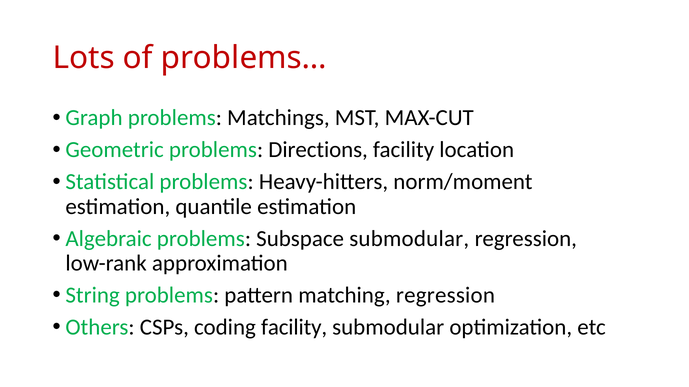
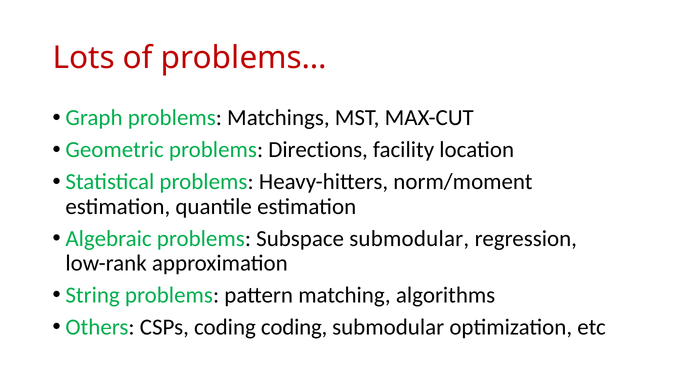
matching regression: regression -> algorithms
coding facility: facility -> coding
